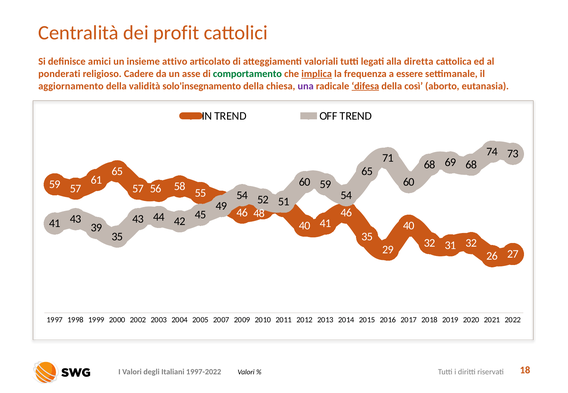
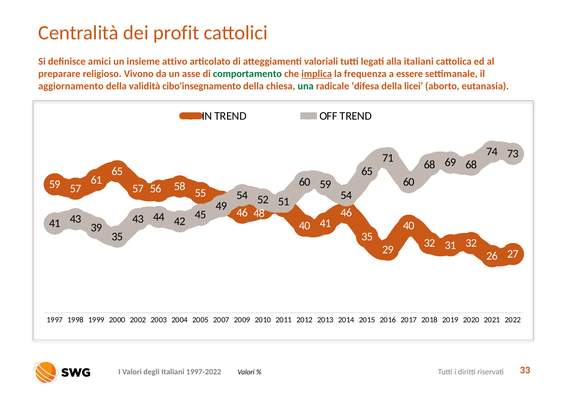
alla diretta: diretta -> italiani
ponderati: ponderati -> preparare
Cadere: Cadere -> Vivono
solo'insegnamento: solo'insegnamento -> cibo'insegnamento
una colour: purple -> green
difesa underline: present -> none
così: così -> licei
18: 18 -> 33
